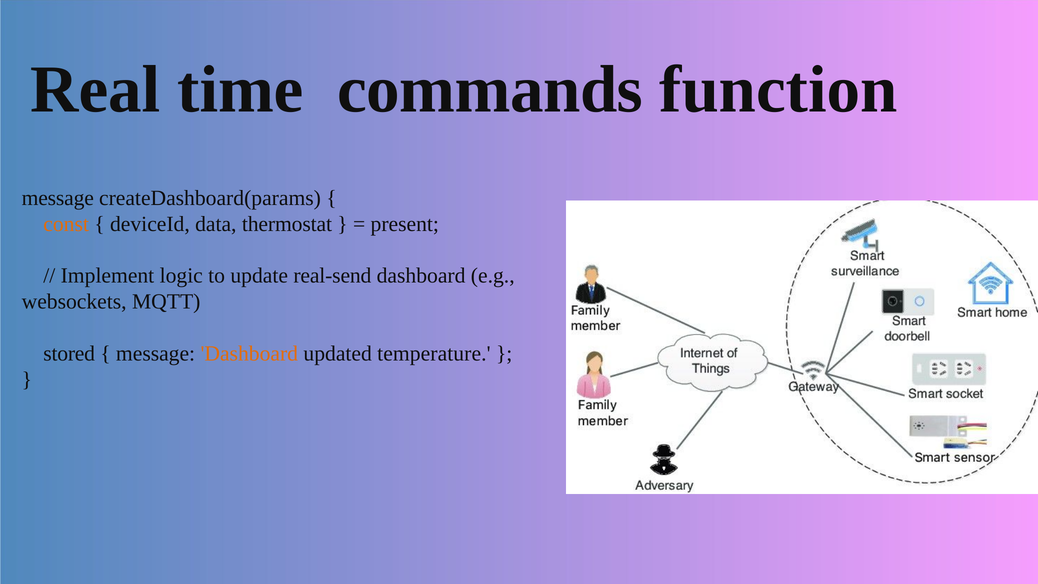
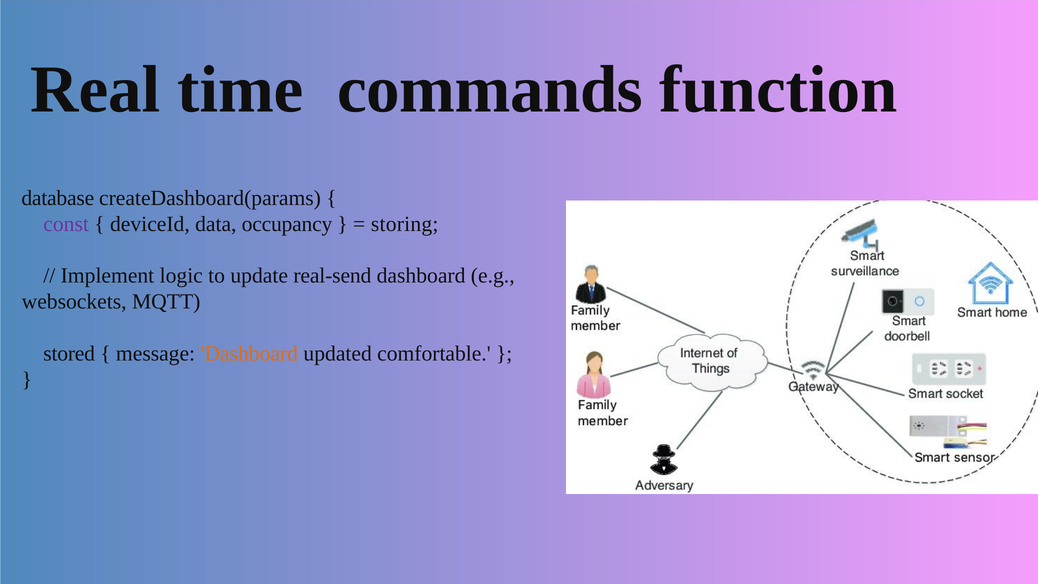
message at (58, 198): message -> database
const colour: orange -> purple
thermostat: thermostat -> occupancy
present: present -> storing
temperature: temperature -> comfortable
